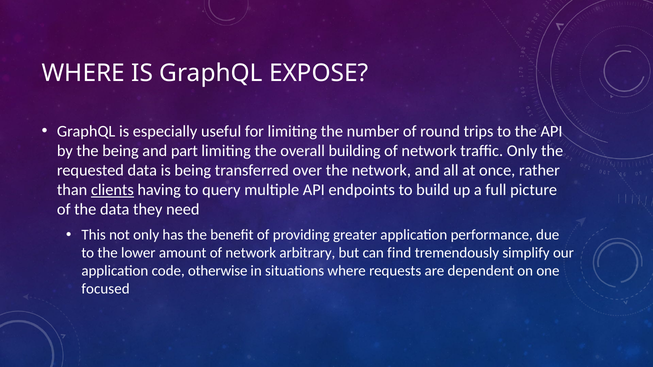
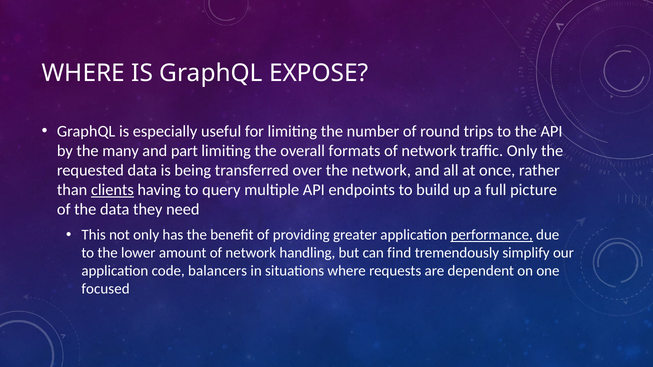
the being: being -> many
building: building -> formats
performance underline: none -> present
arbitrary: arbitrary -> handling
otherwise: otherwise -> balancers
